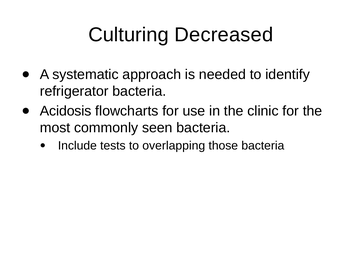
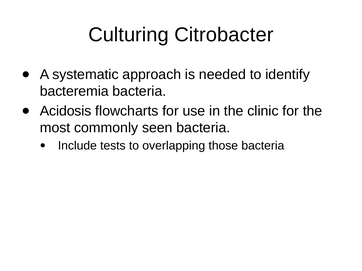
Decreased: Decreased -> Citrobacter
refrigerator: refrigerator -> bacteremia
